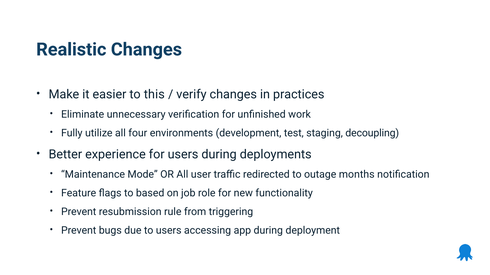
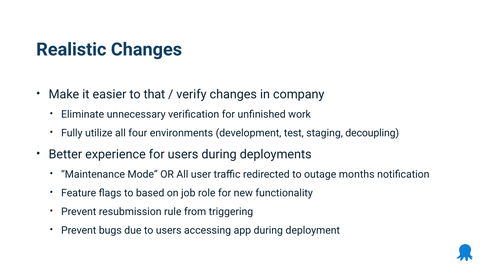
this: this -> that
practices: practices -> company
